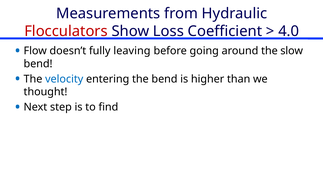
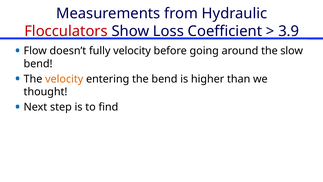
4.0: 4.0 -> 3.9
fully leaving: leaving -> velocity
velocity at (64, 79) colour: blue -> orange
